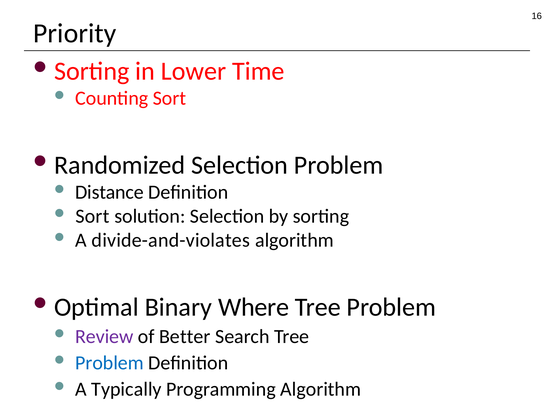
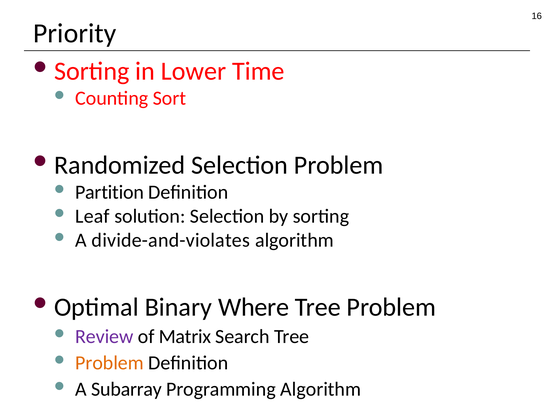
Distance: Distance -> Partition
Sort at (92, 216): Sort -> Leaf
Better: Better -> Matrix
Problem at (109, 363) colour: blue -> orange
Typically: Typically -> Subarray
